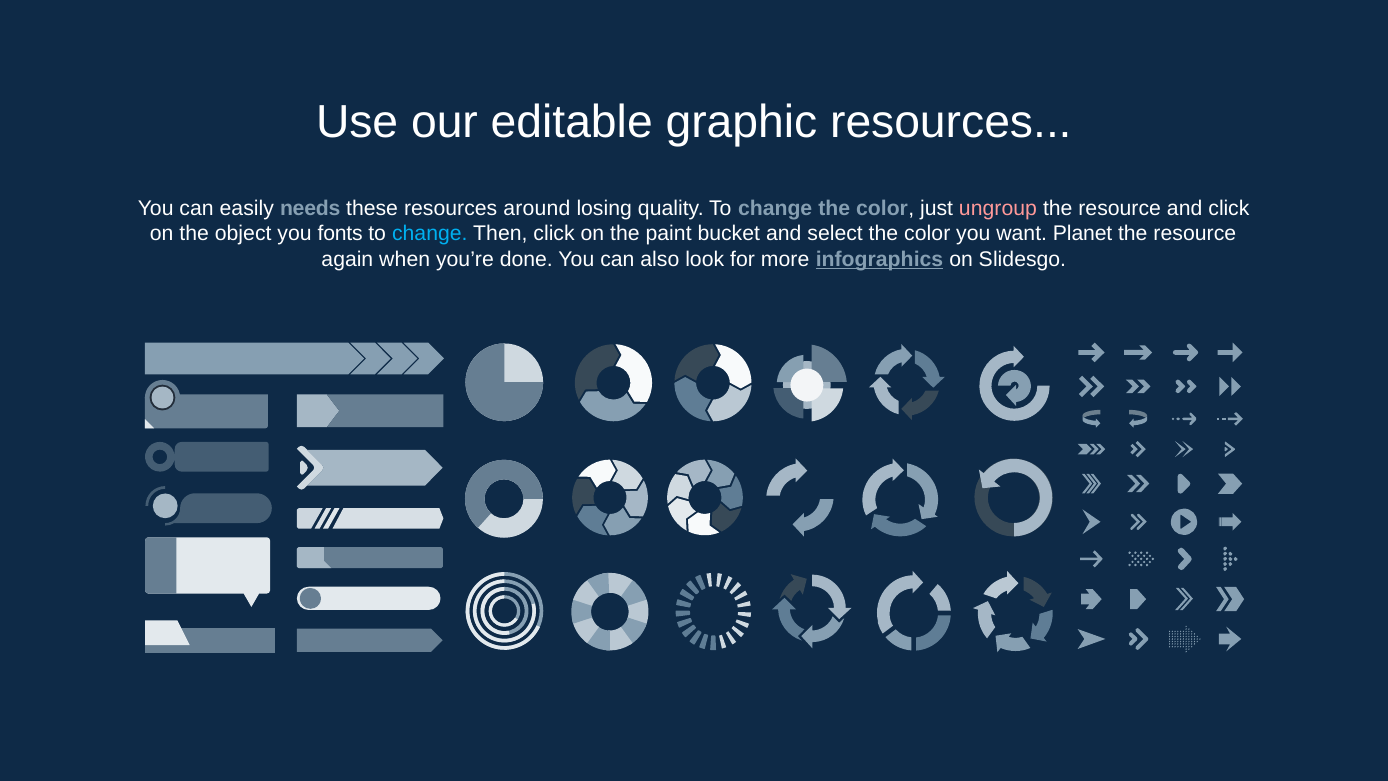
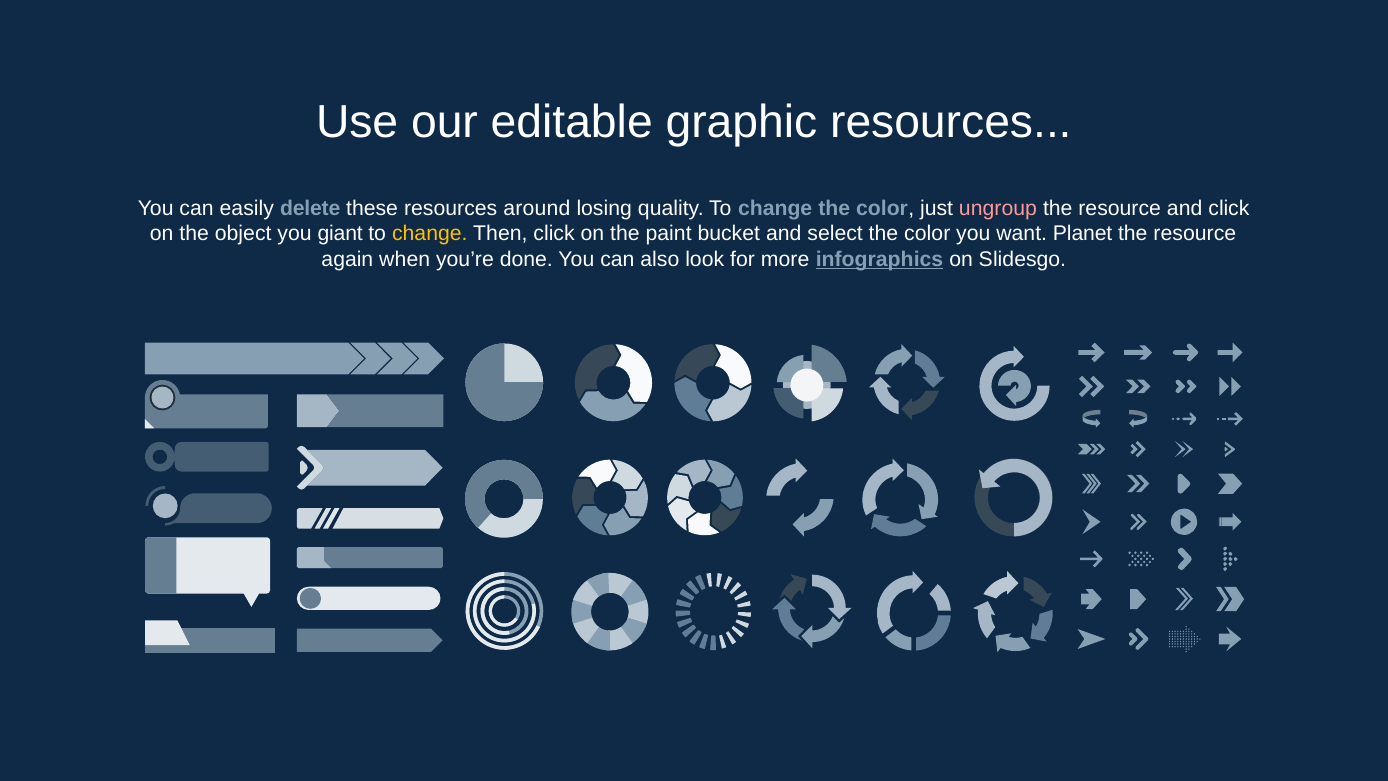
needs: needs -> delete
fonts: fonts -> giant
change at (430, 234) colour: light blue -> yellow
